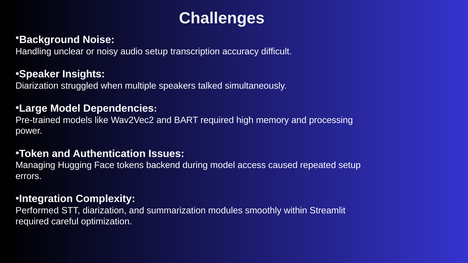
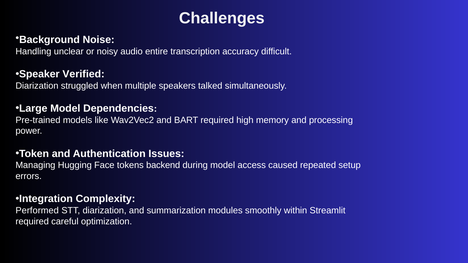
audio setup: setup -> entire
Insights: Insights -> Verified
